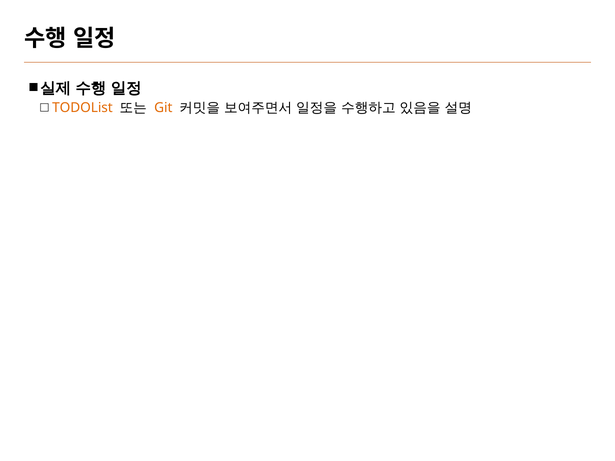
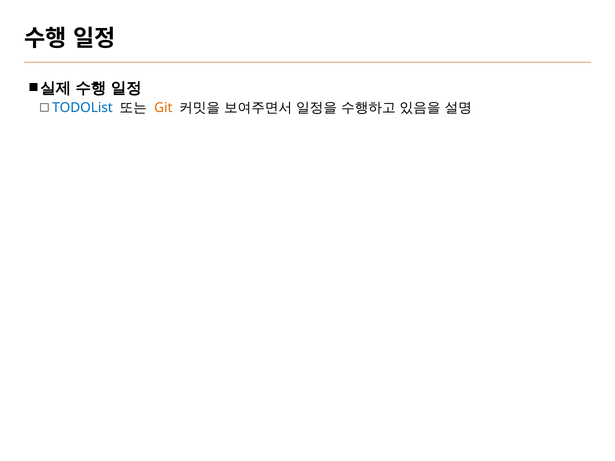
TODOList colour: orange -> blue
